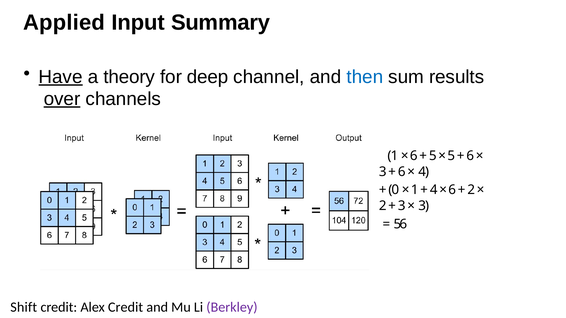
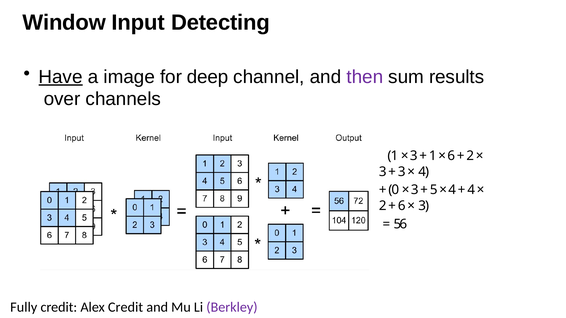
Applied: Applied -> Window
Summary: Summary -> Detecting
theory: theory -> image
then colour: blue -> purple
over underline: present -> none
6 at (414, 156): 6 -> 3
5 at (433, 156): 5 -> 1
5 at (451, 156): 5 -> 6
6 at (470, 156): 6 -> 2
6 at (402, 172): 6 -> 3
1 at (415, 190): 1 -> 3
4 at (434, 190): 4 -> 5
6 at (452, 190): 6 -> 4
2 at (471, 190): 2 -> 4
3 at (402, 206): 3 -> 6
Shift: Shift -> Fully
